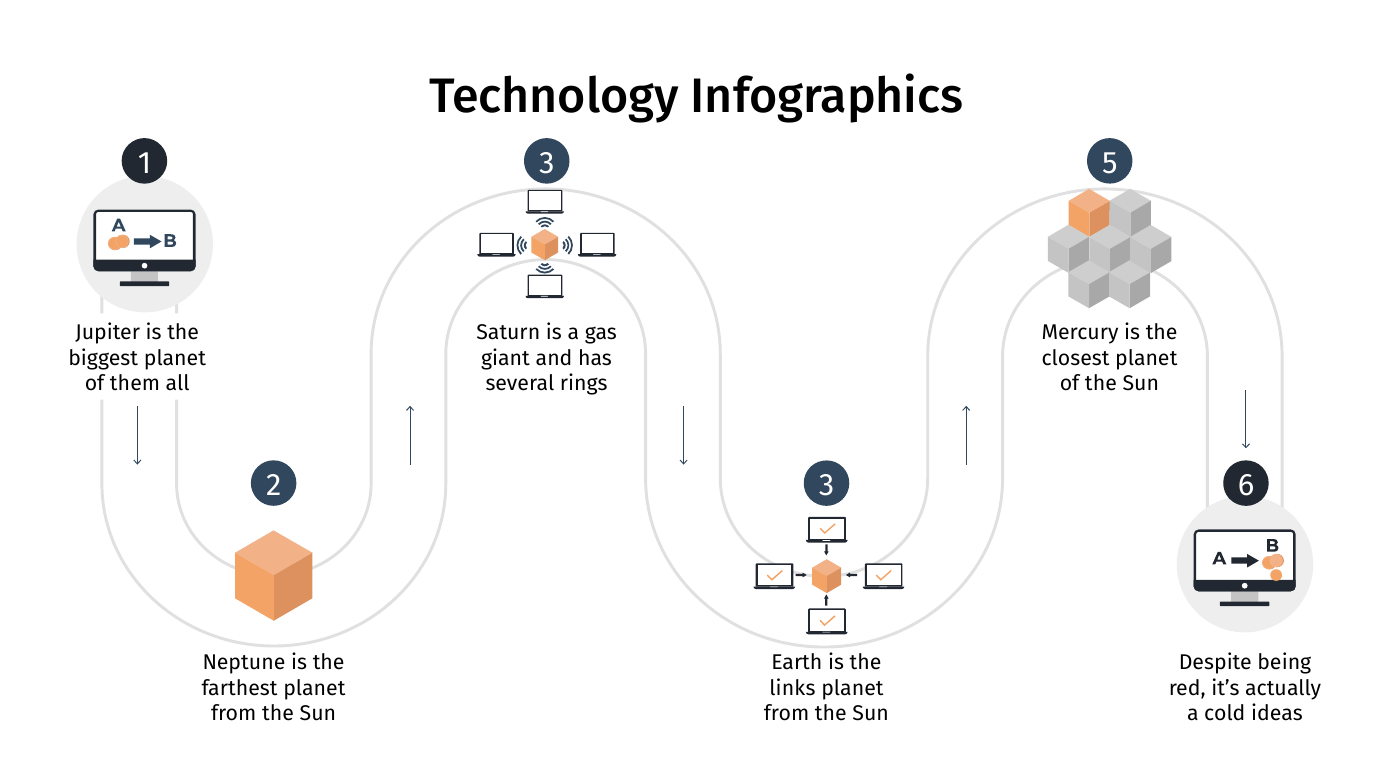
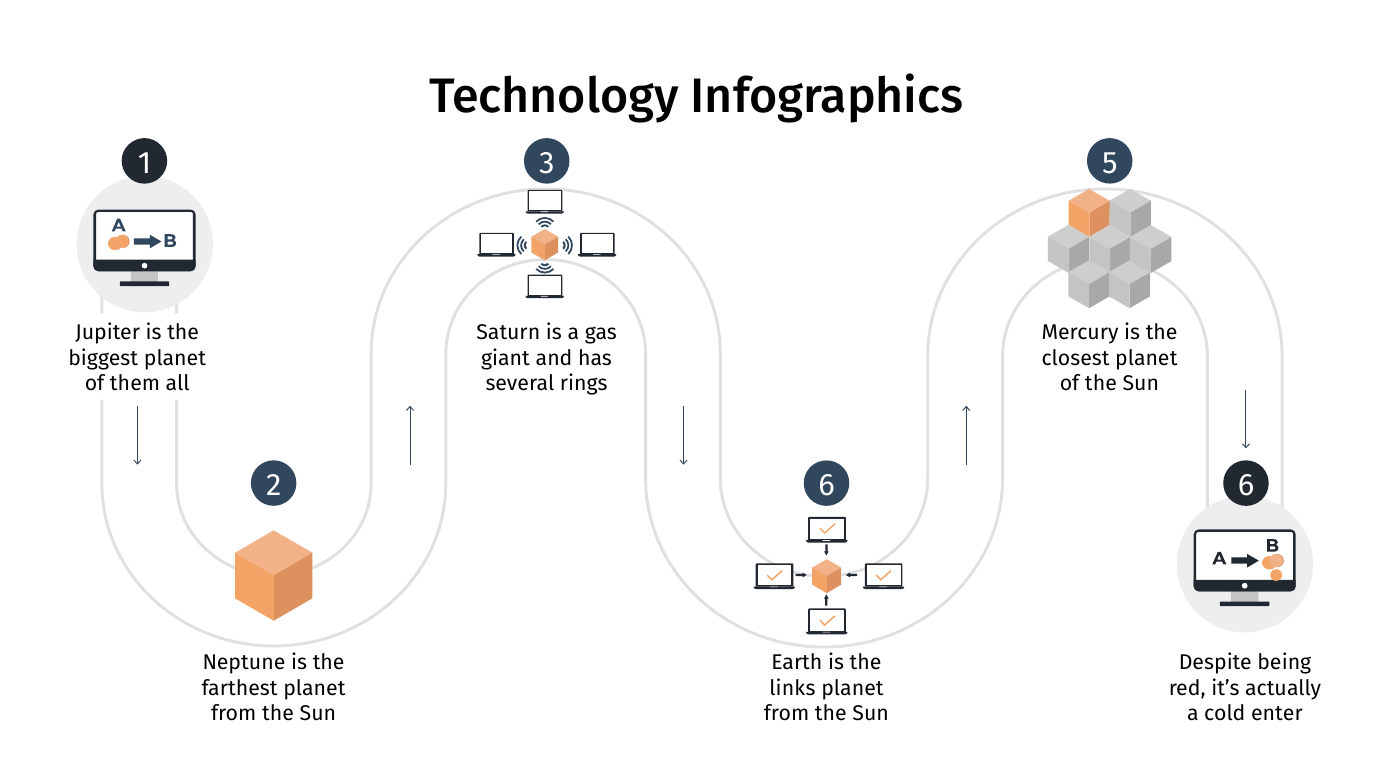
2 3: 3 -> 6
ideas: ideas -> enter
